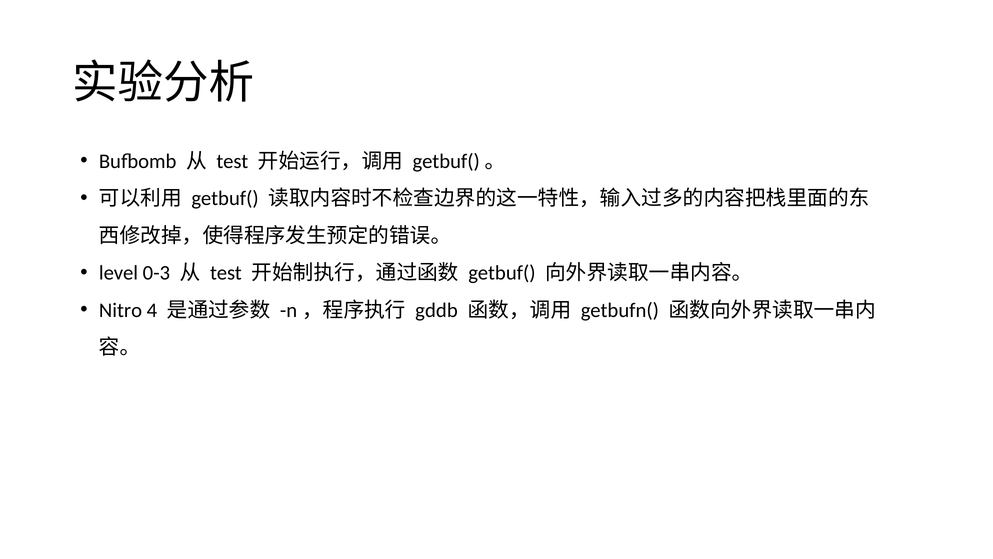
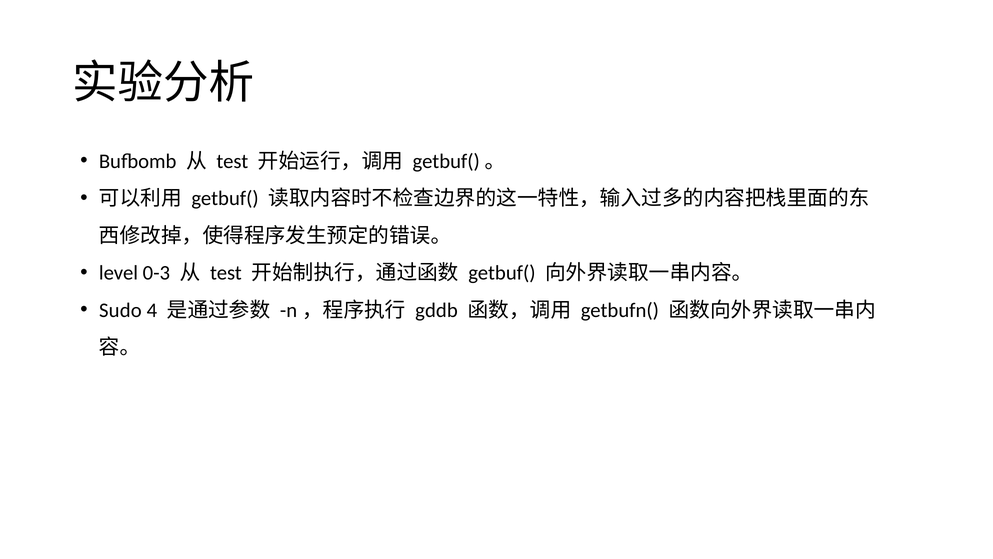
Nitro: Nitro -> Sudo
